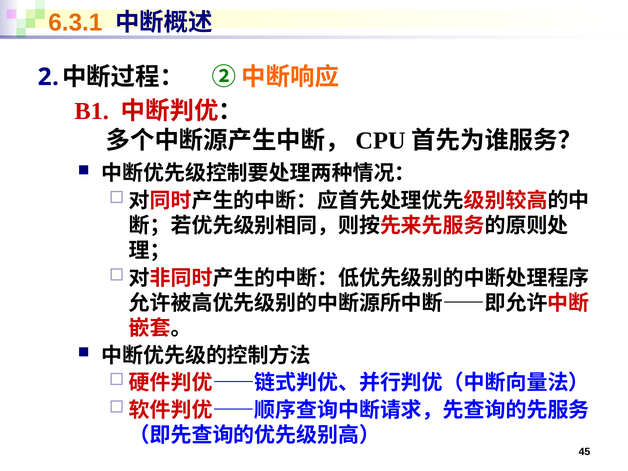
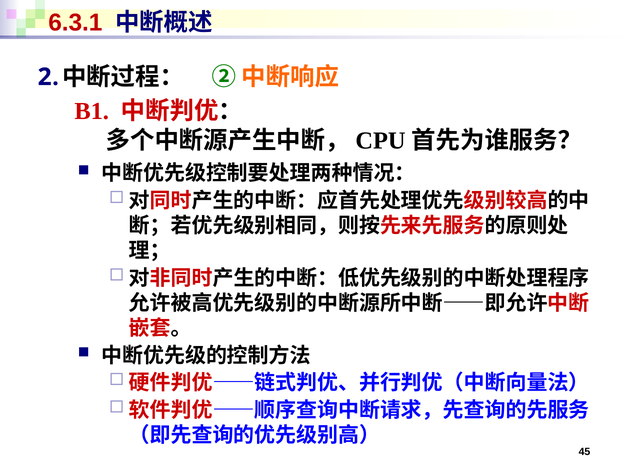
6.3.1 colour: orange -> red
